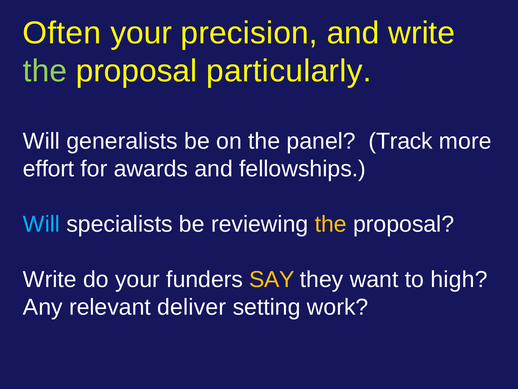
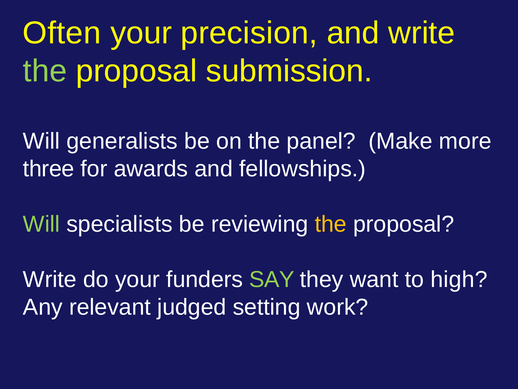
particularly: particularly -> submission
Track: Track -> Make
effort: effort -> three
Will at (41, 224) colour: light blue -> light green
SAY colour: yellow -> light green
deliver: deliver -> judged
